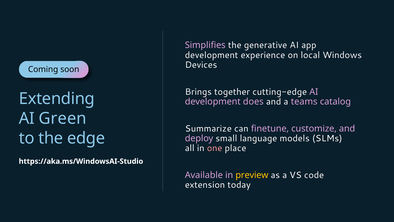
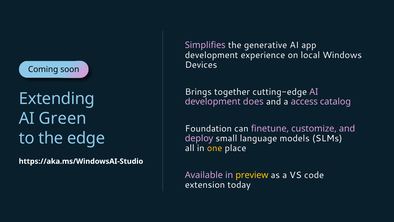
teams: teams -> access
Summarize: Summarize -> Foundation
one colour: pink -> yellow
